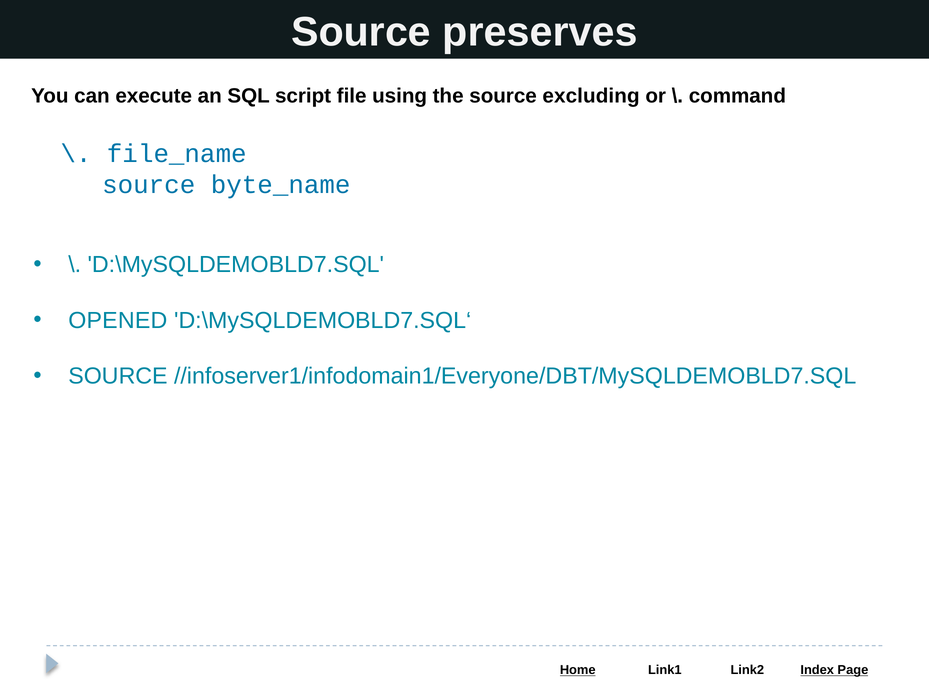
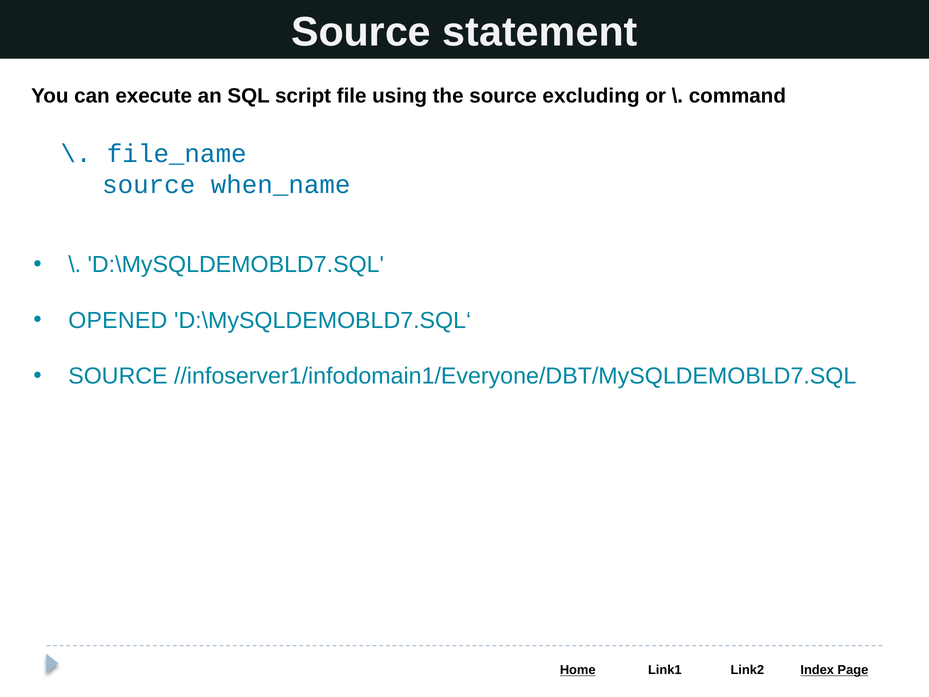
preserves: preserves -> statement
byte_name: byte_name -> when_name
